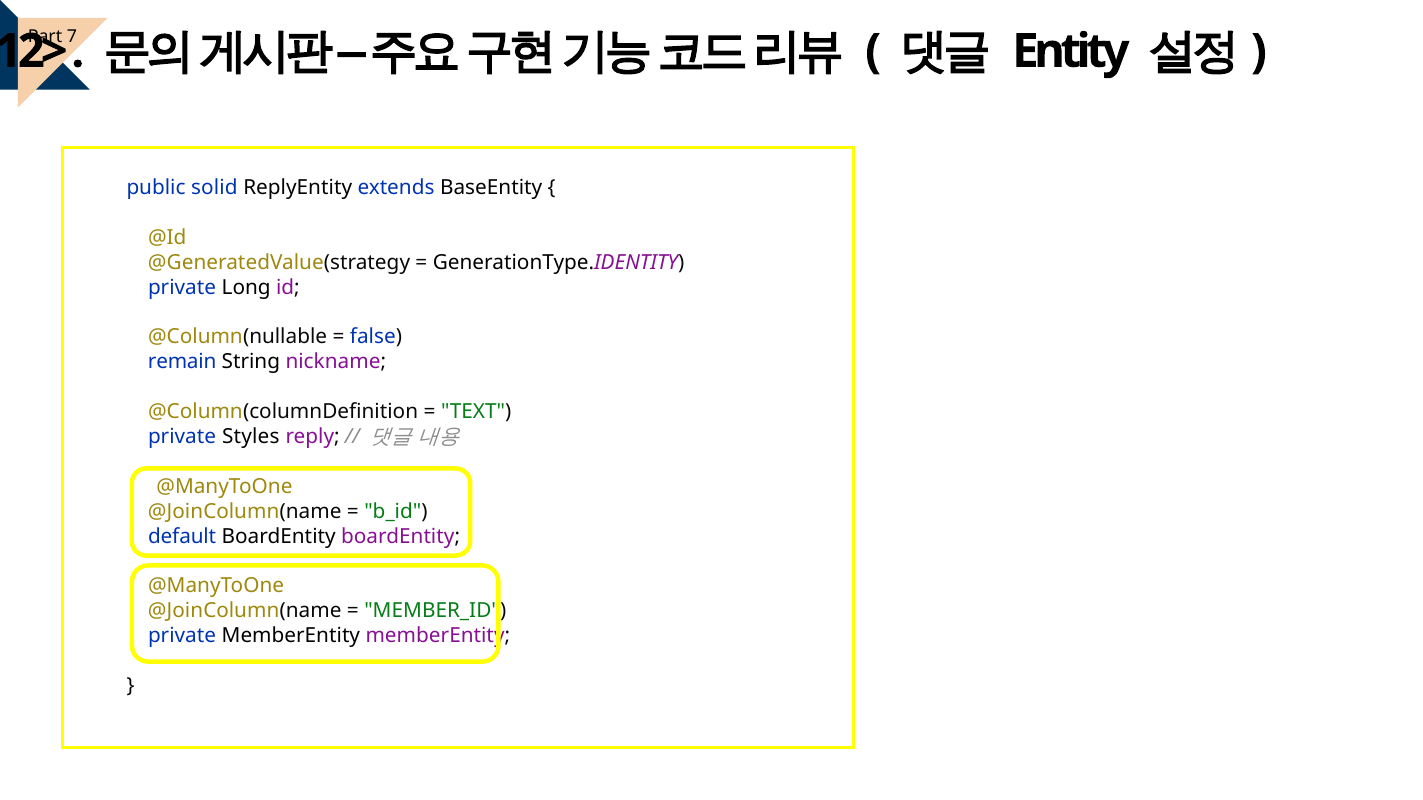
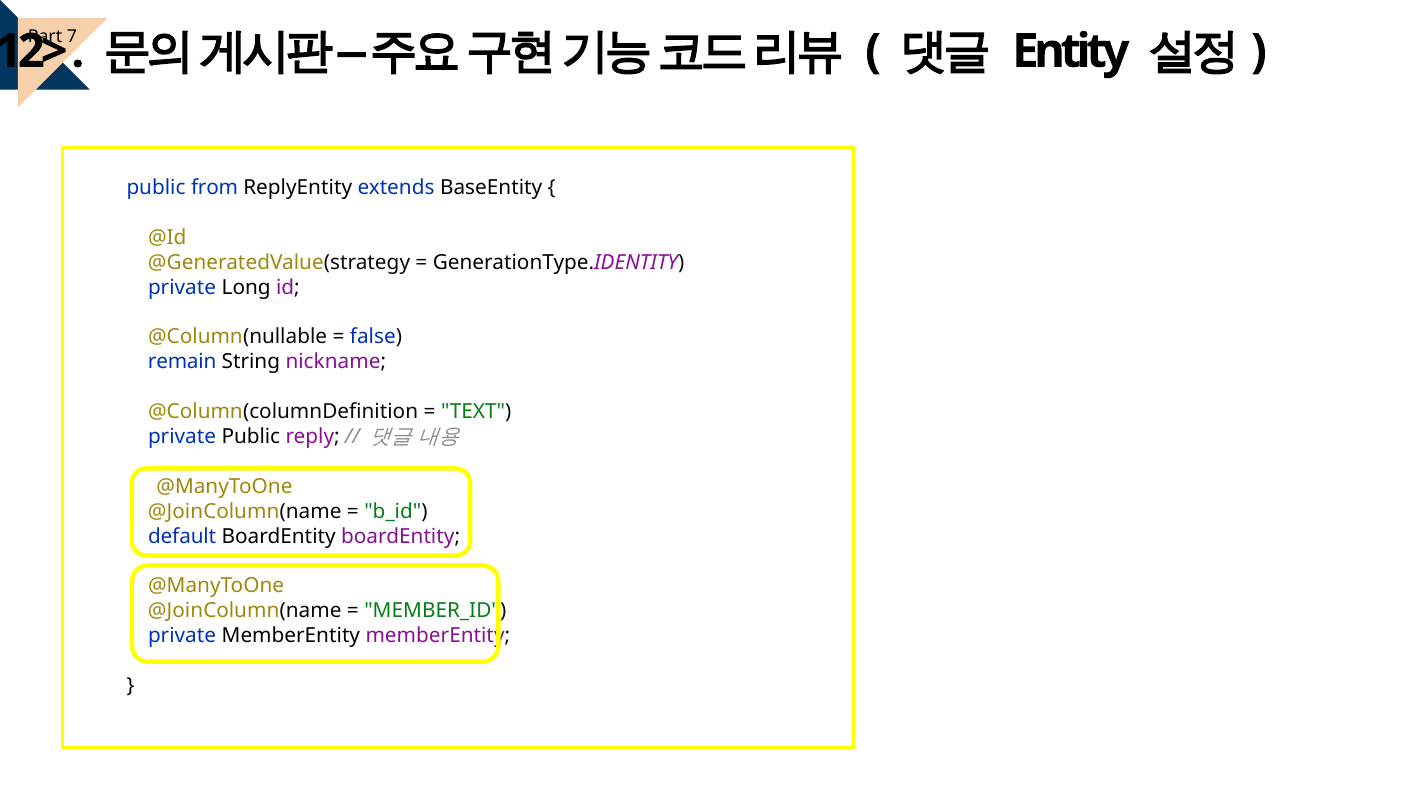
solid: solid -> from
private Styles: Styles -> Public
